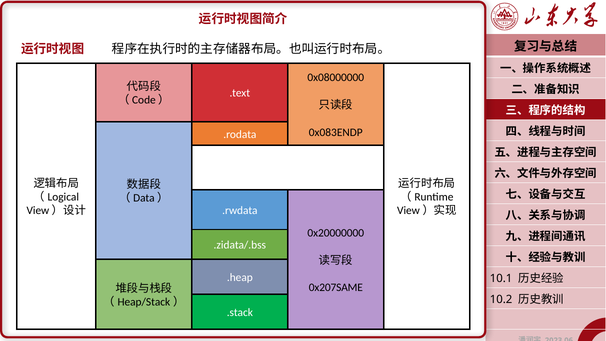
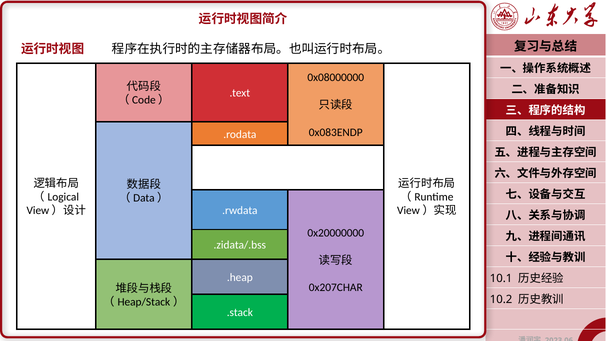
0x207SAME: 0x207SAME -> 0x207CHAR
